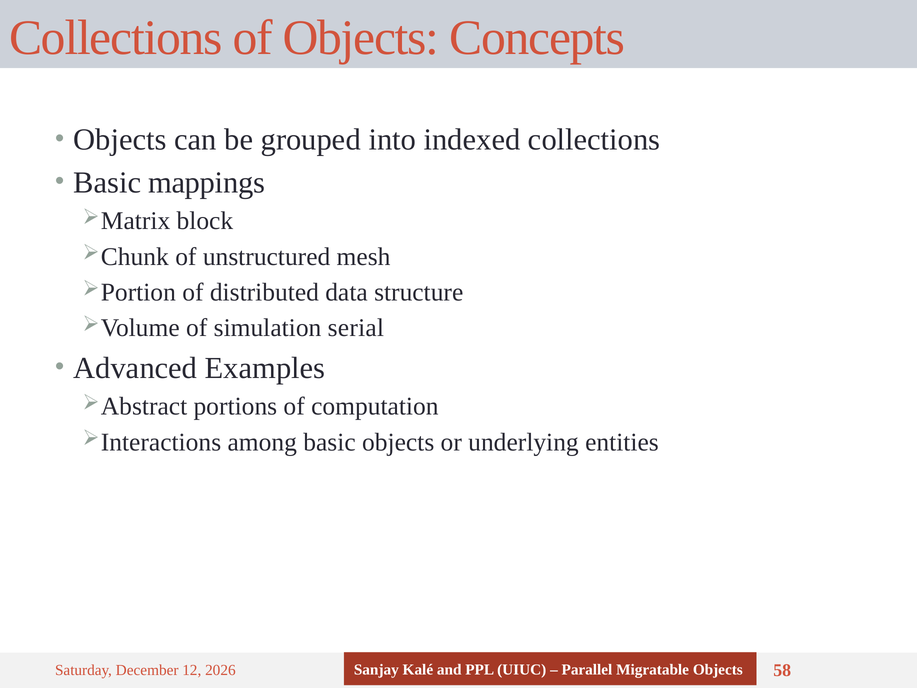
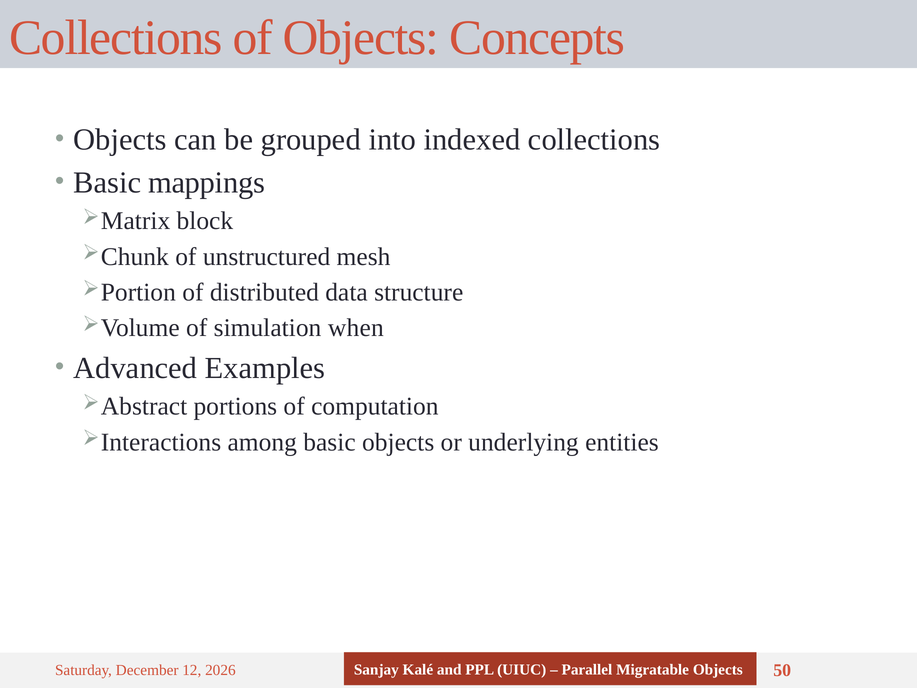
serial: serial -> when
58: 58 -> 50
